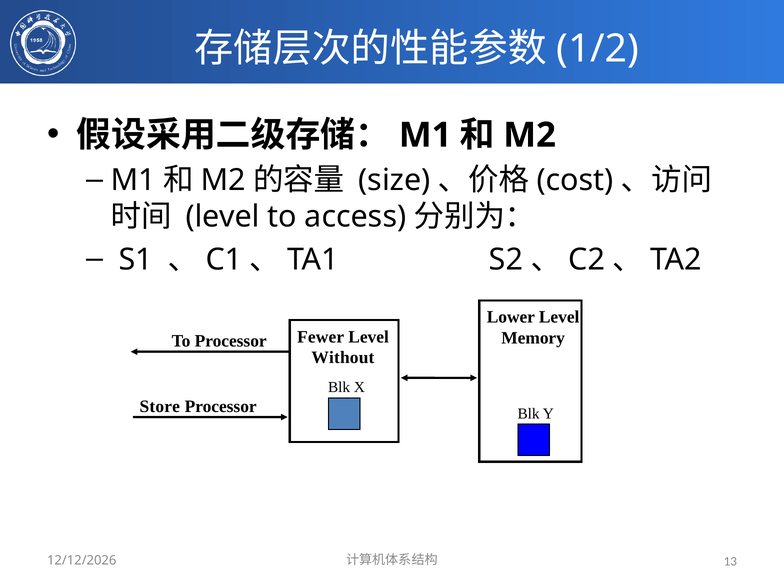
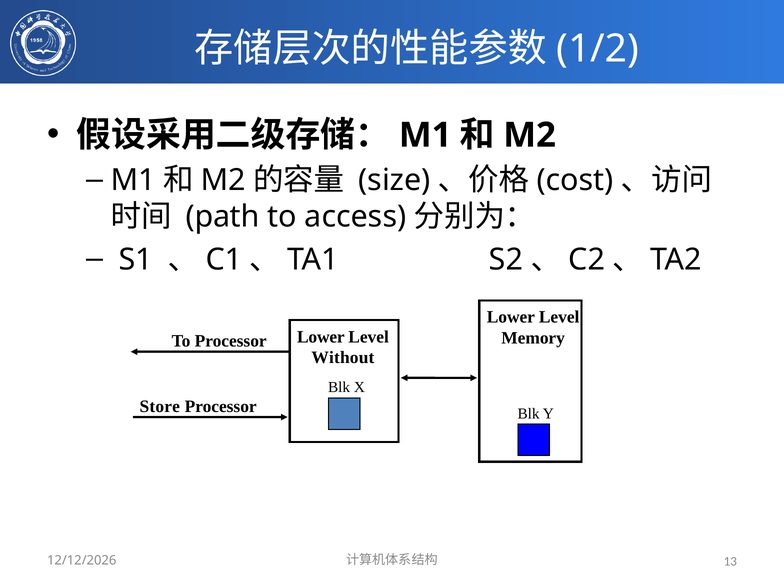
level at (223, 217): level -> path
Fewer at (321, 337): Fewer -> Lower
